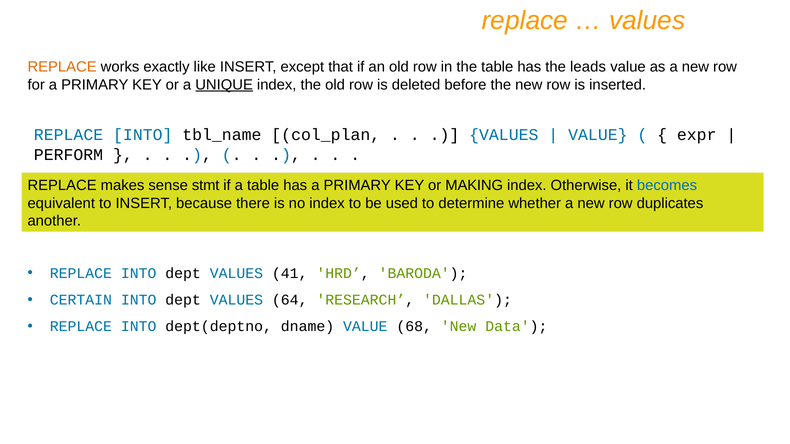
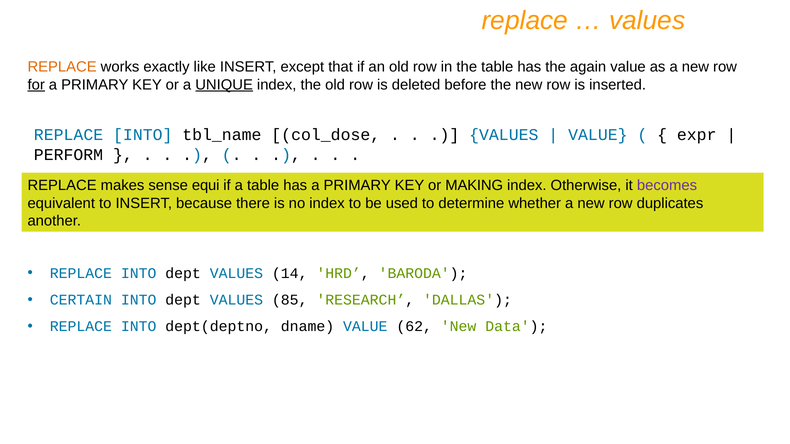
leads: leads -> again
for underline: none -> present
col_plan: col_plan -> col_dose
stmt: stmt -> equi
becomes colour: blue -> purple
41: 41 -> 14
64: 64 -> 85
68: 68 -> 62
